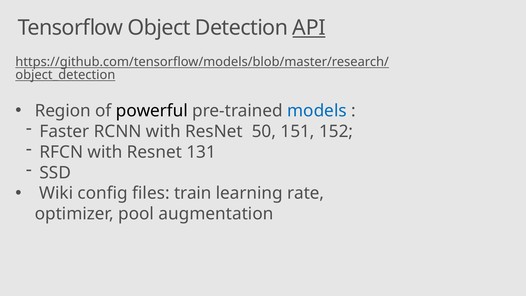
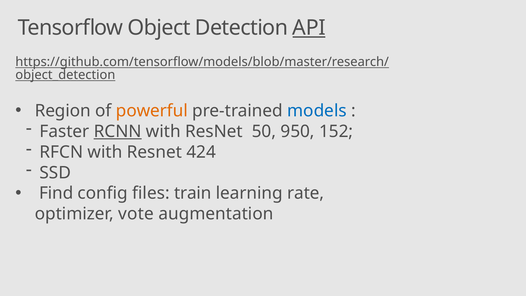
powerful colour: black -> orange
RCNN underline: none -> present
151: 151 -> 950
131: 131 -> 424
Wiki: Wiki -> Find
pool: pool -> vote
